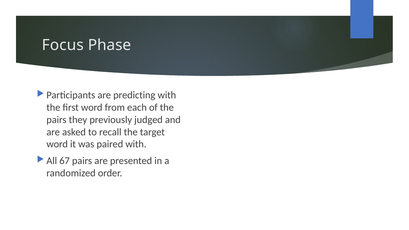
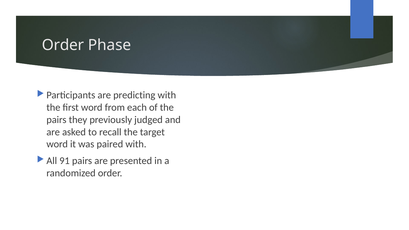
Focus at (63, 45): Focus -> Order
67: 67 -> 91
